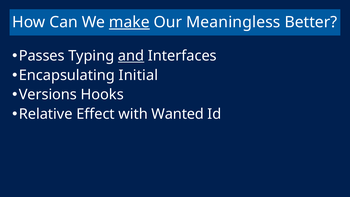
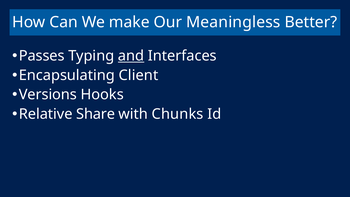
make underline: present -> none
Initial: Initial -> Client
Effect: Effect -> Share
Wanted: Wanted -> Chunks
